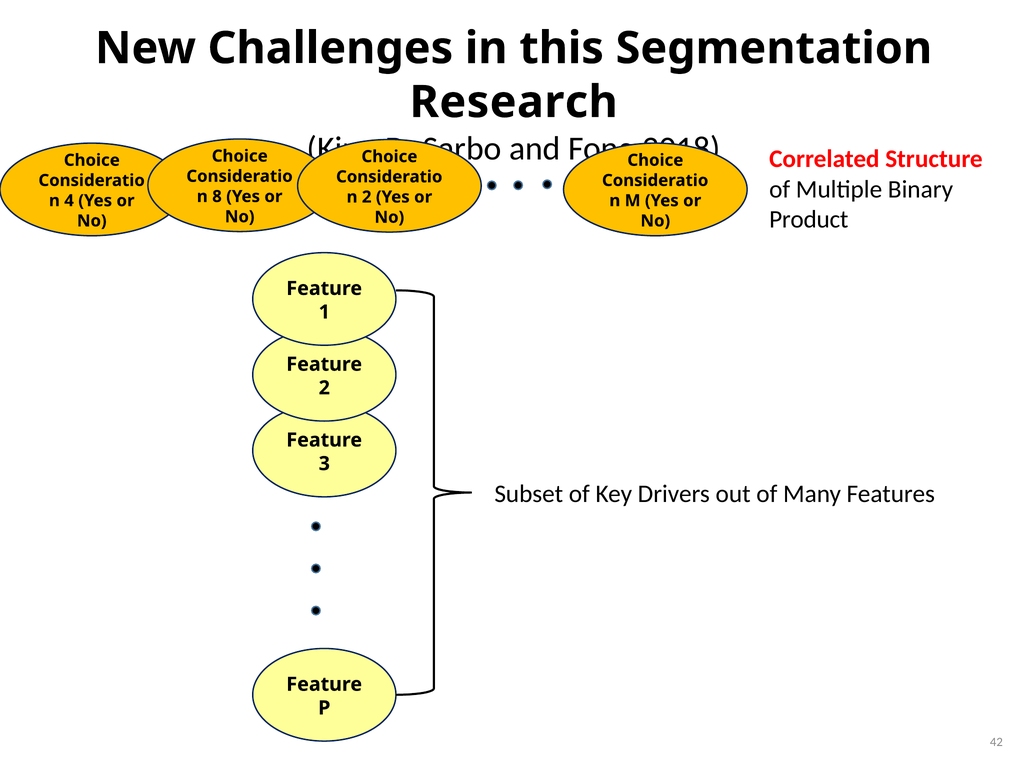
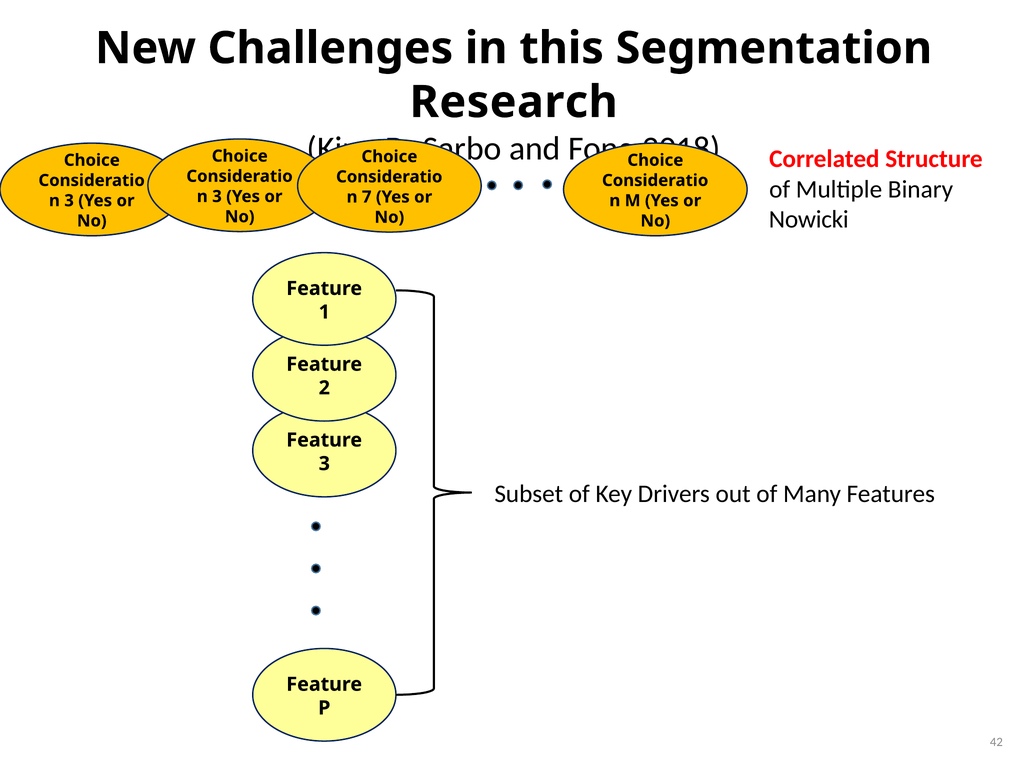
8 at (217, 197): 8 -> 3
2 at (367, 197): 2 -> 7
4 at (69, 201): 4 -> 3
Product: Product -> Nowicki
